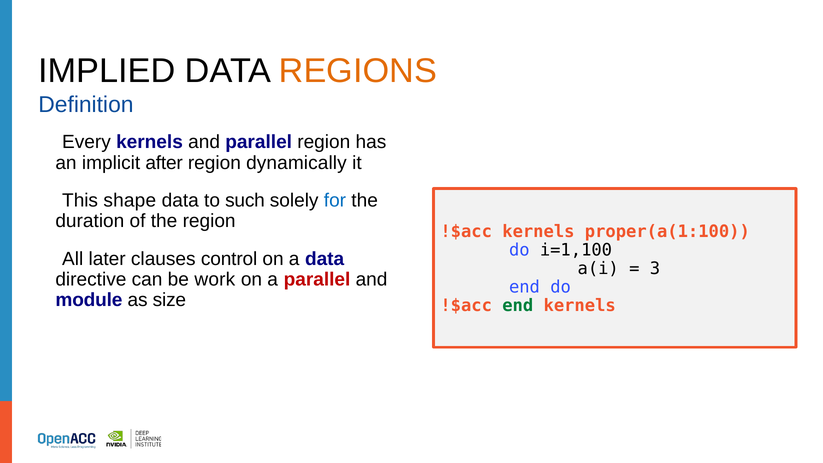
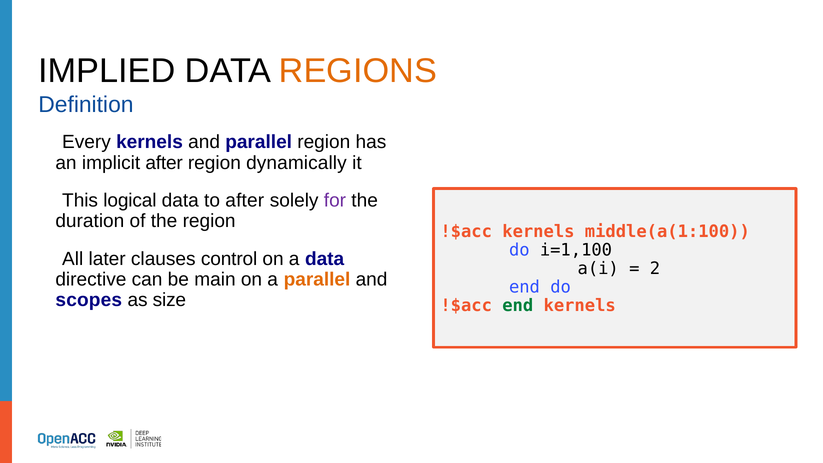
shape: shape -> logical
to such: such -> after
for colour: blue -> purple
proper(a(1:100: proper(a(1:100 -> middle(a(1:100
3: 3 -> 2
work: work -> main
parallel at (317, 279) colour: red -> orange
module: module -> scopes
